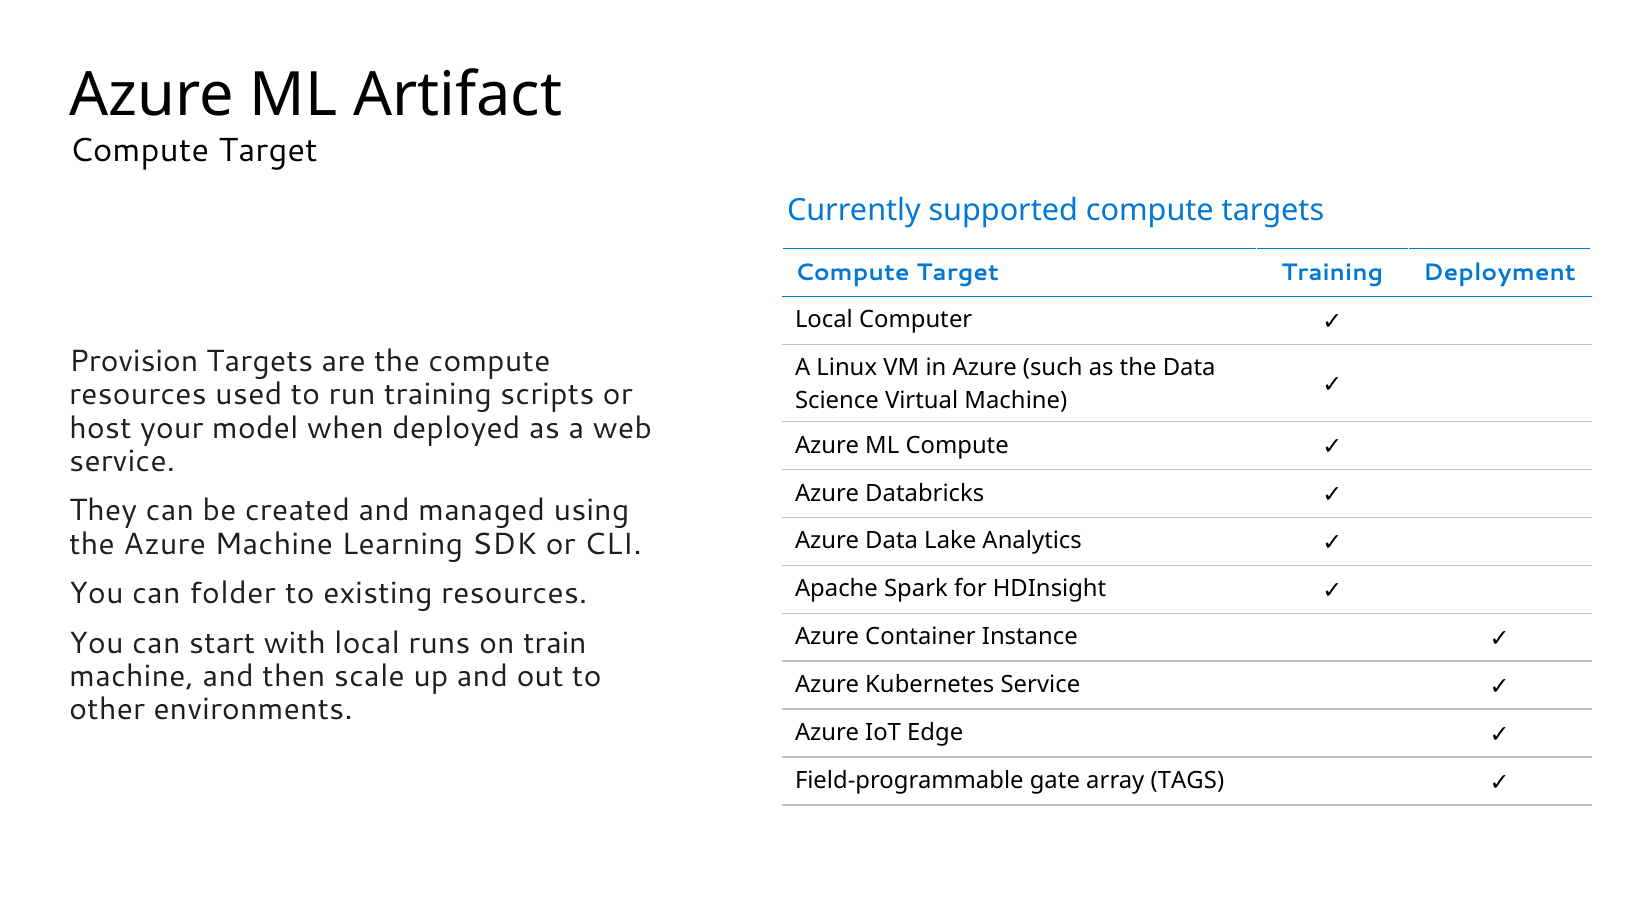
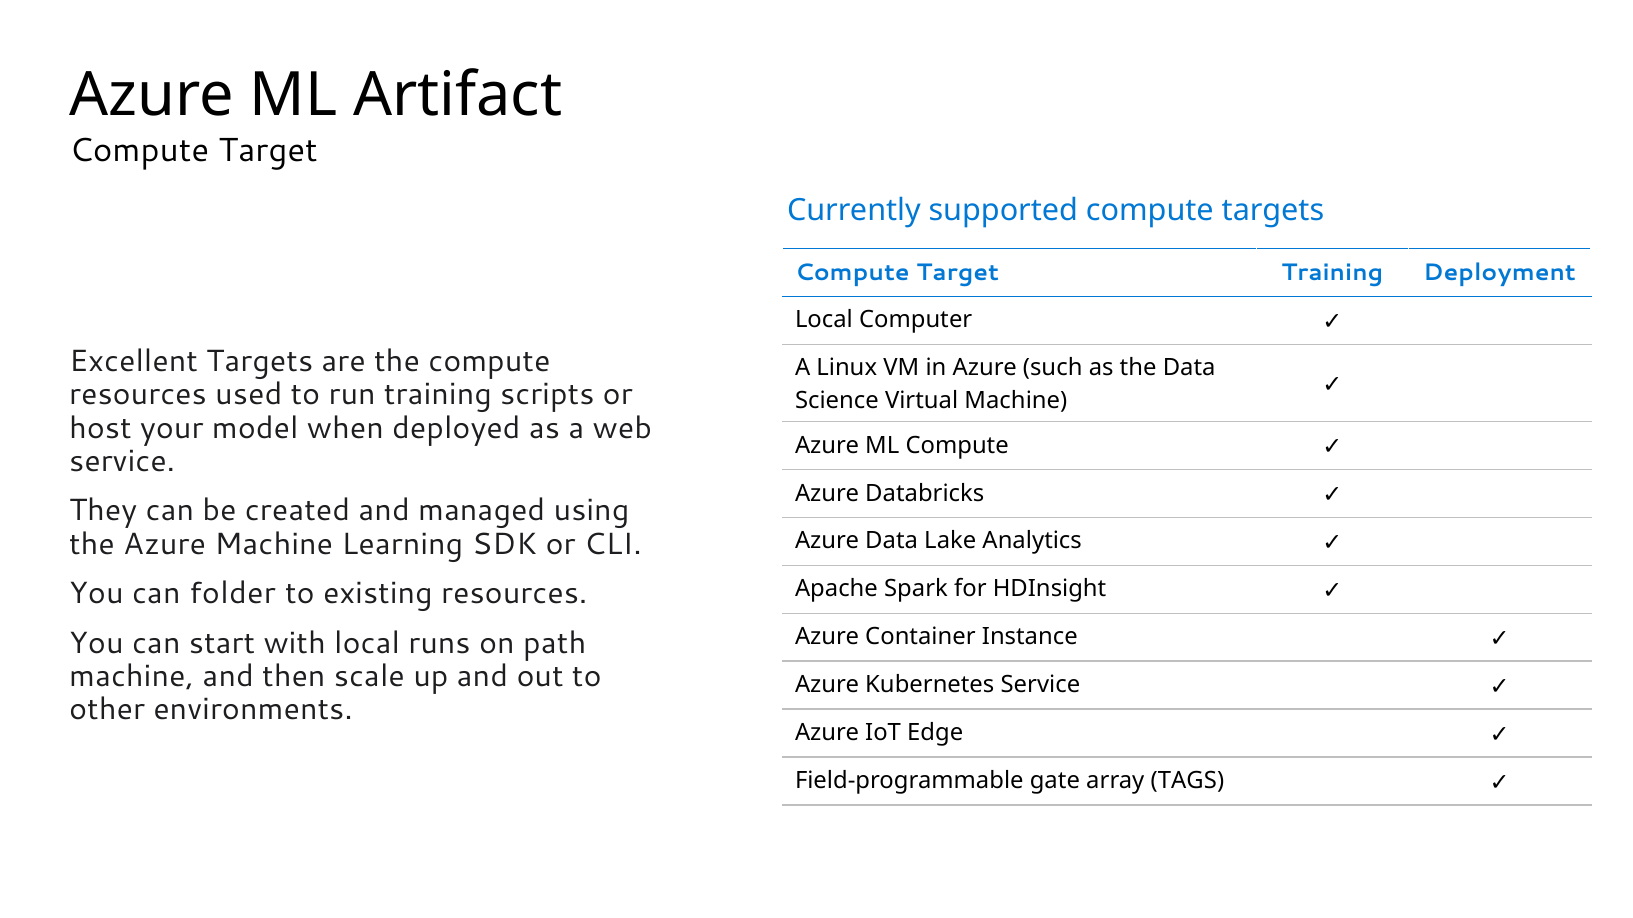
Provision: Provision -> Excellent
train: train -> path
